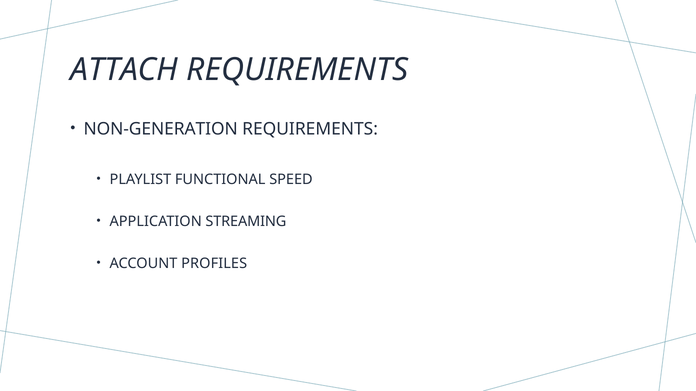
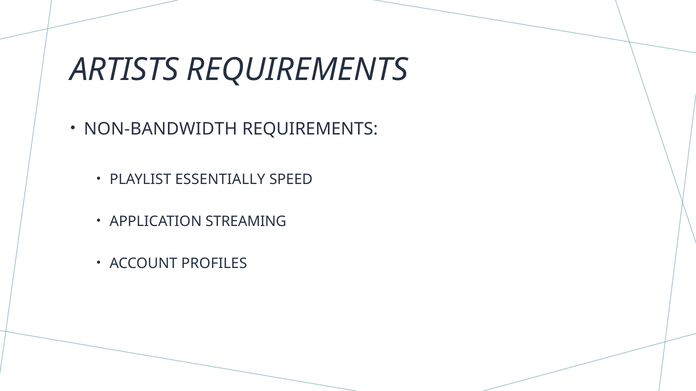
ATTACH: ATTACH -> ARTISTS
NON-GENERATION: NON-GENERATION -> NON-BANDWIDTH
FUNCTIONAL: FUNCTIONAL -> ESSENTIALLY
